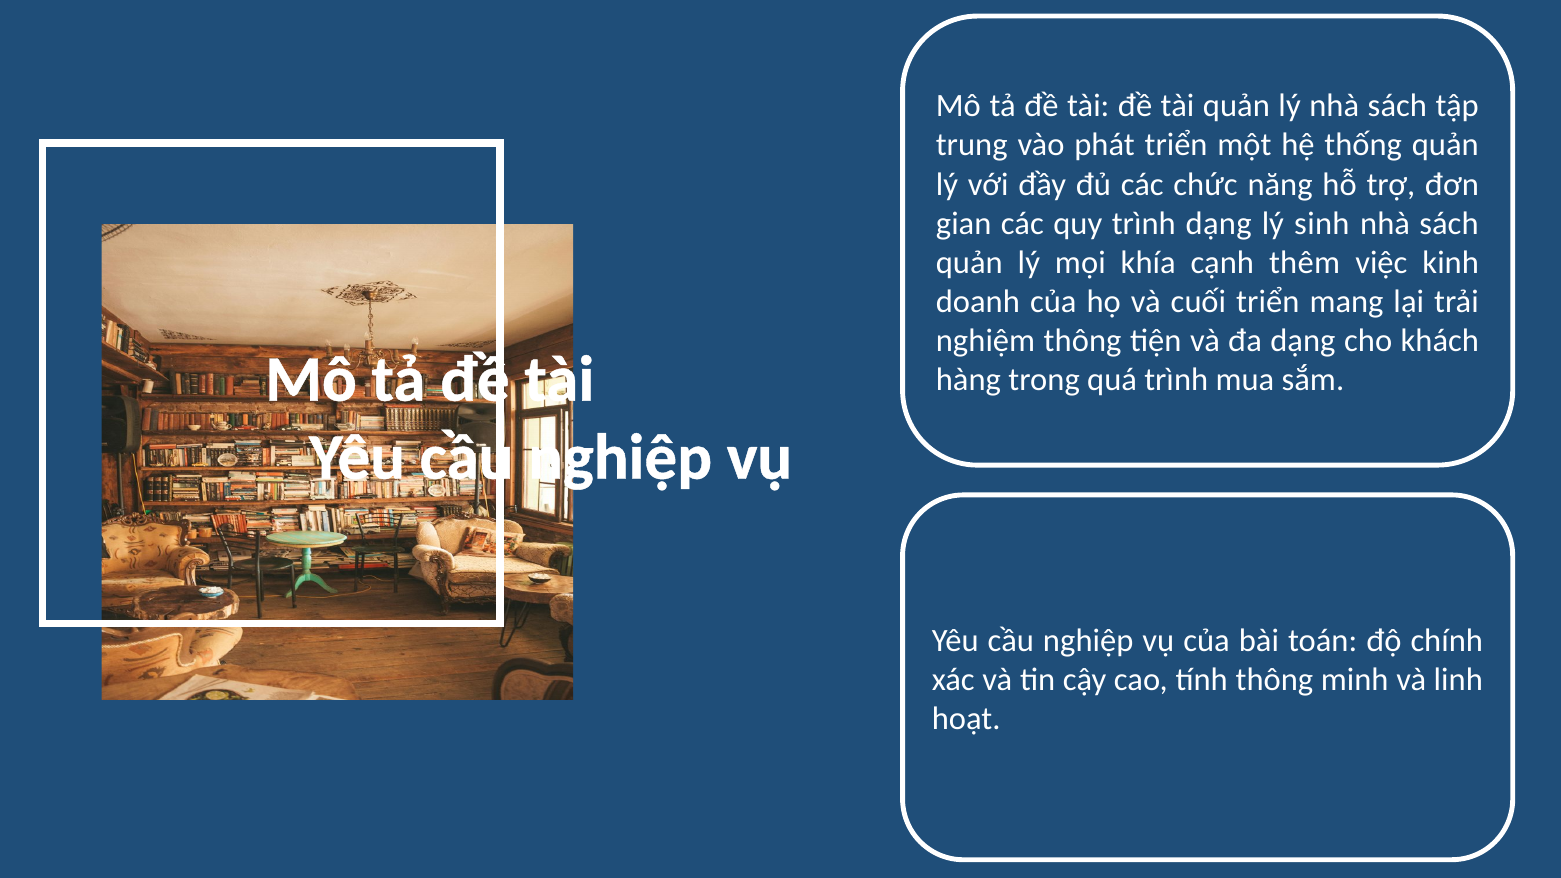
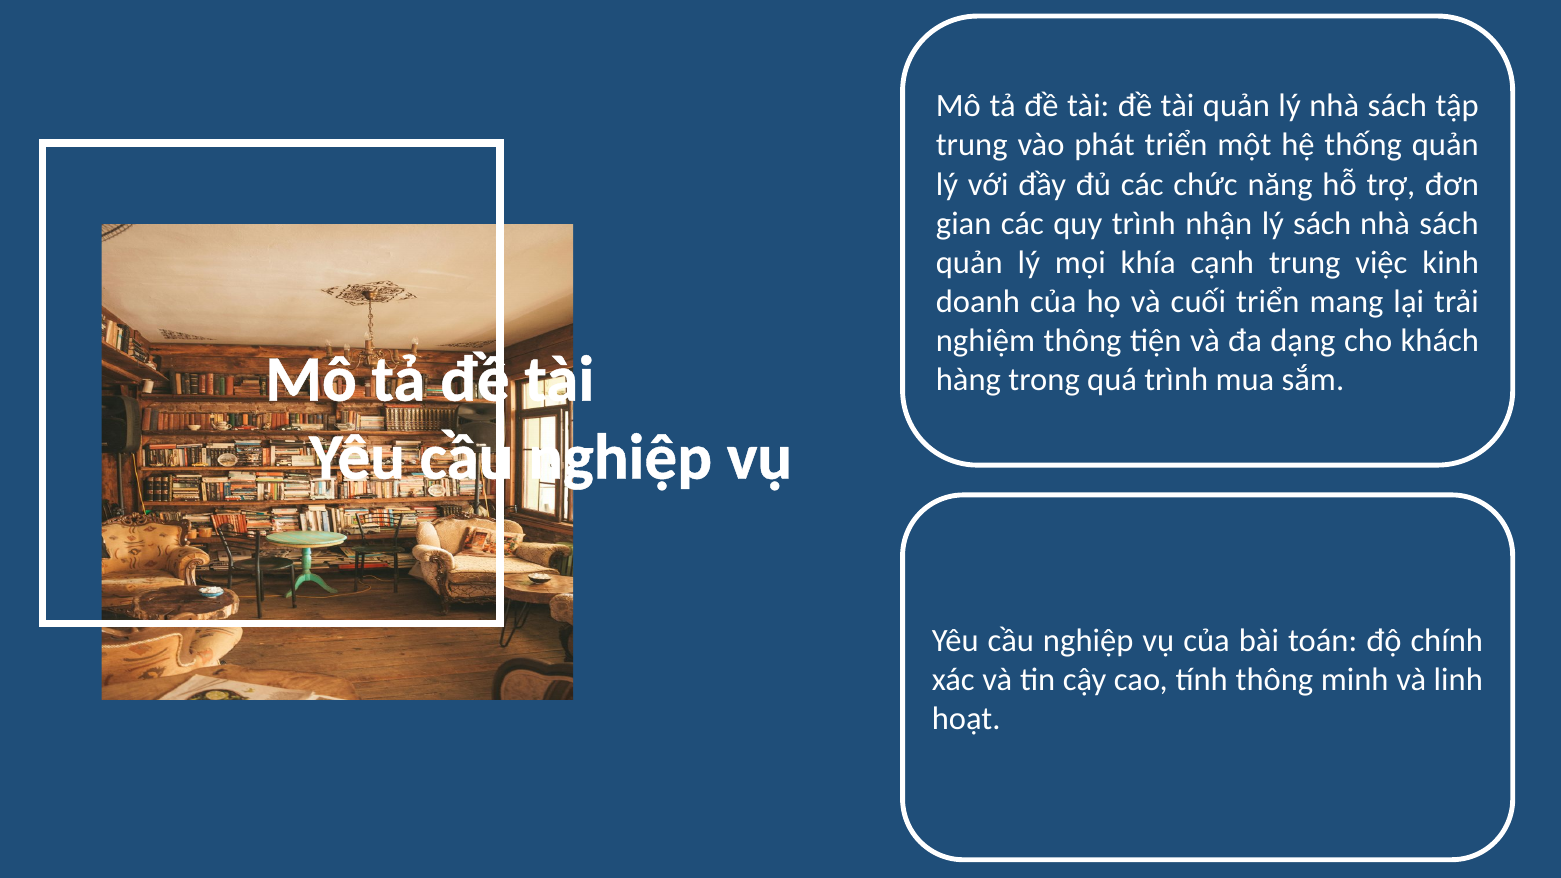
trình dạng: dạng -> nhận
lý sinh: sinh -> sách
cạnh thêm: thêm -> trung
